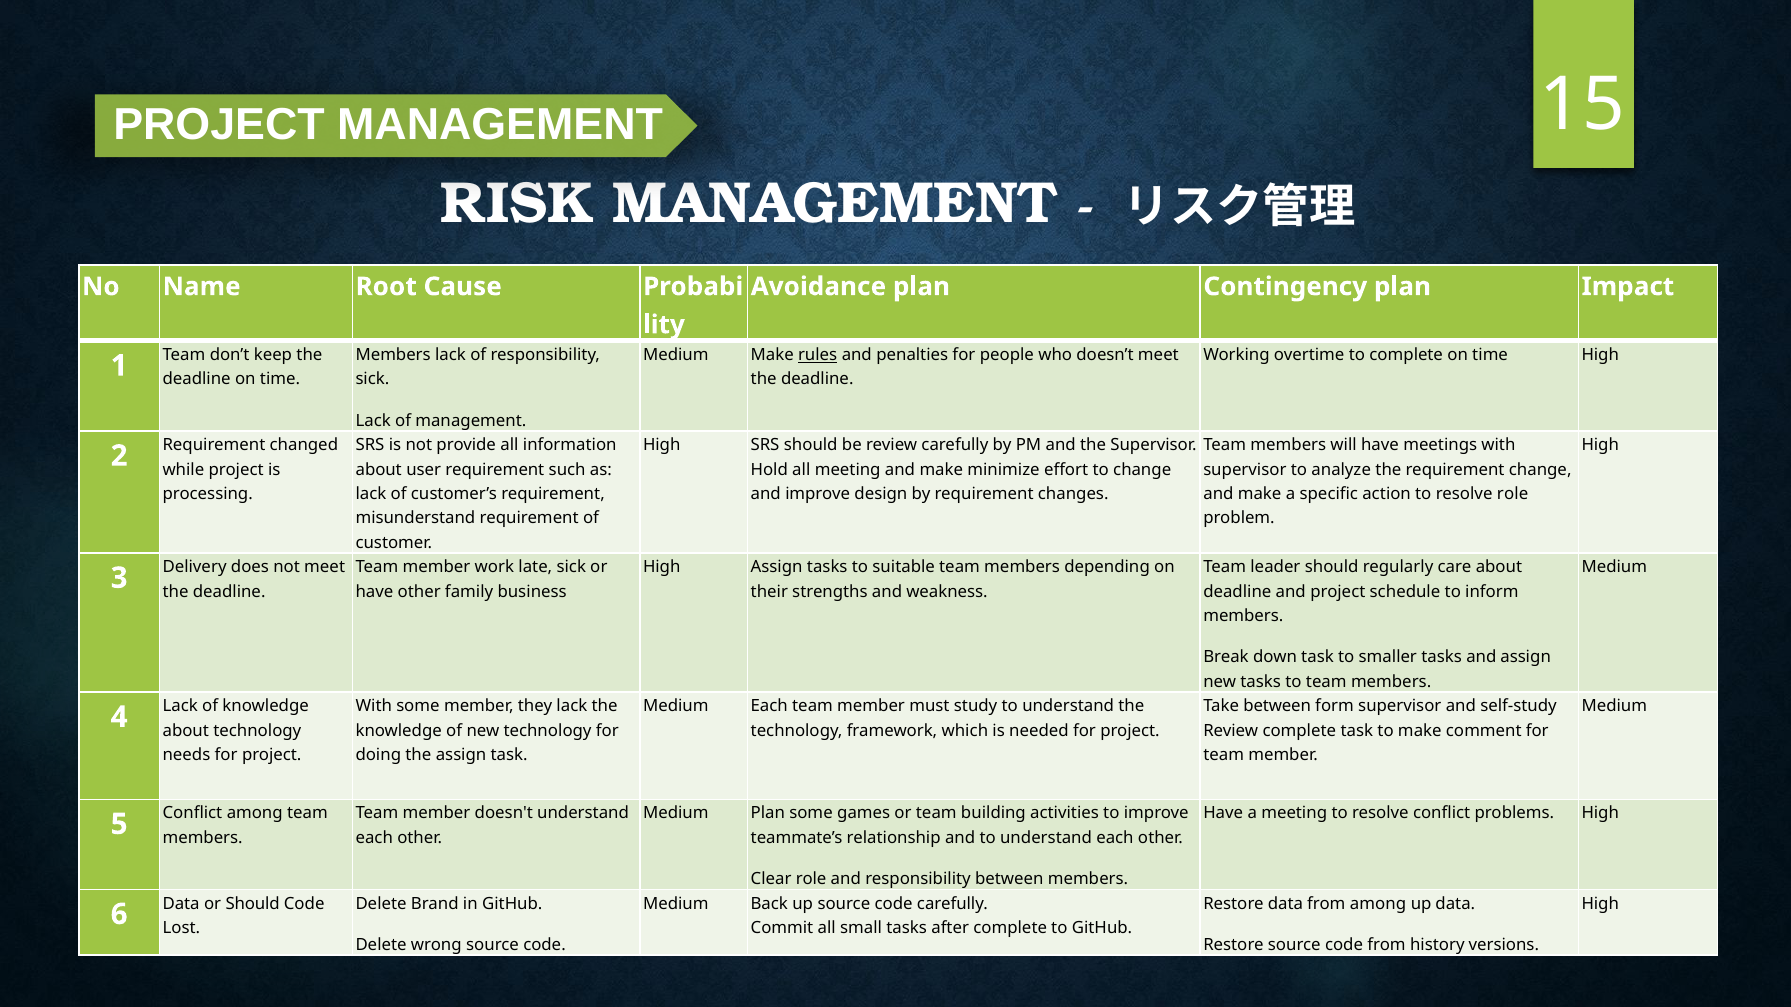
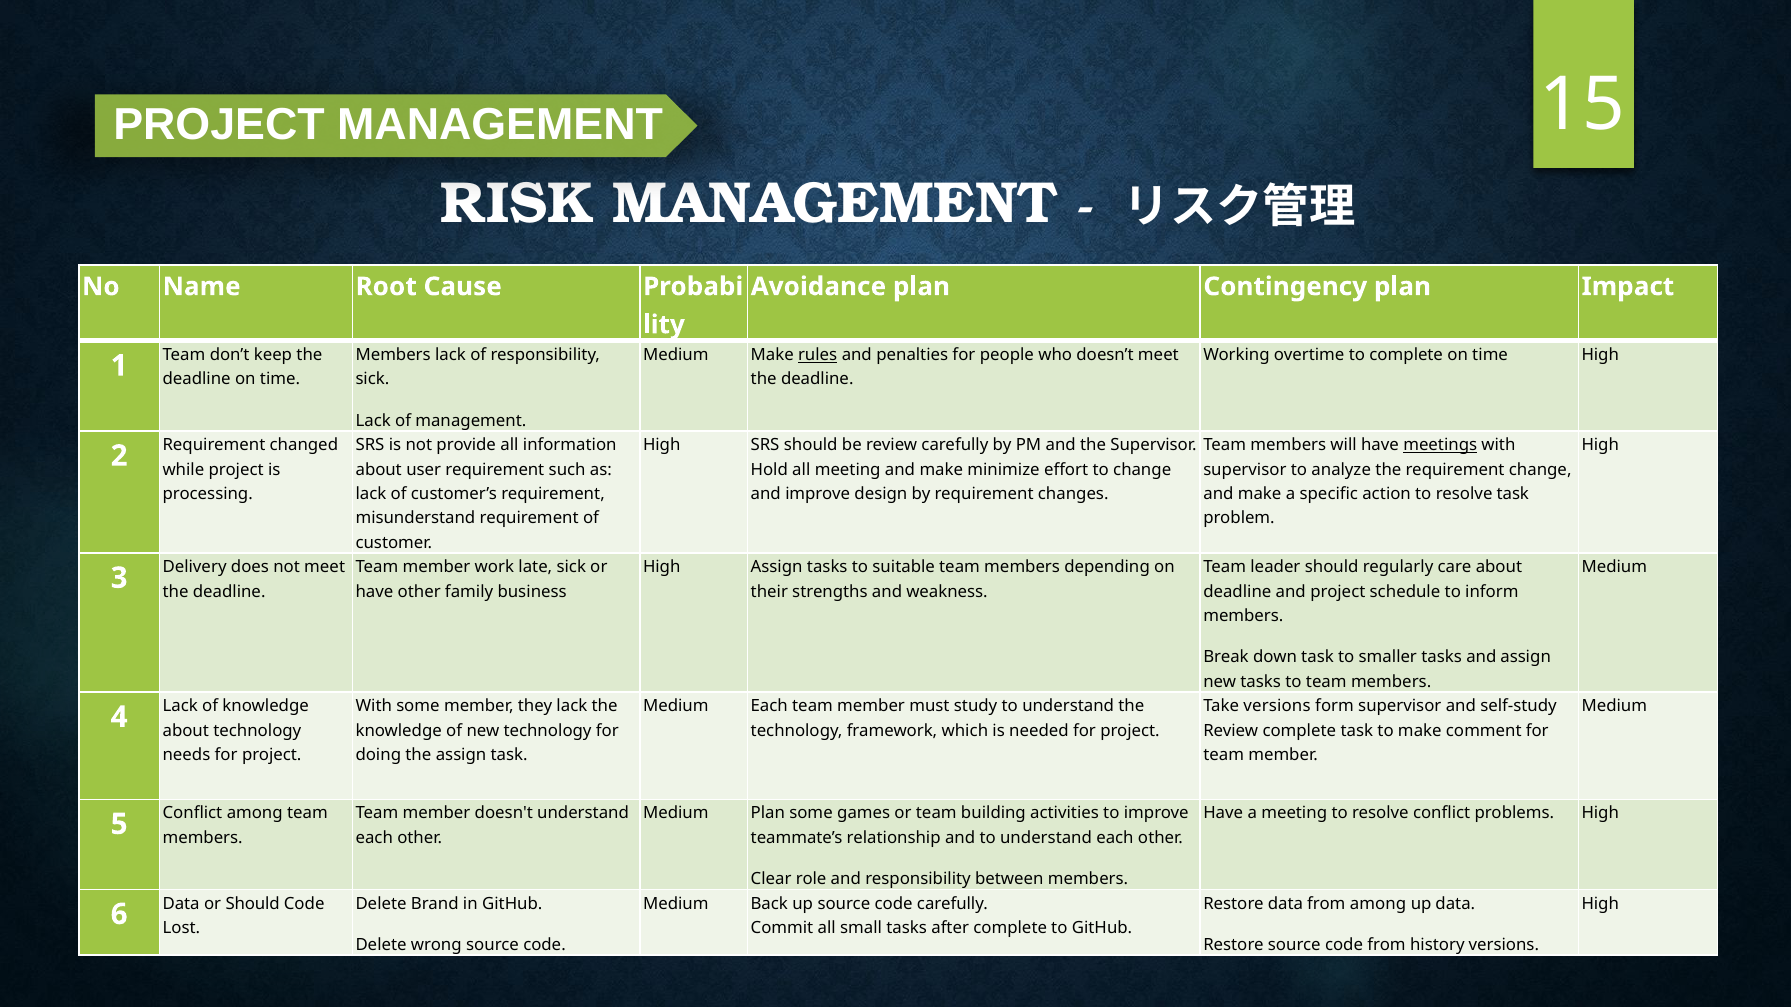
meetings underline: none -> present
resolve role: role -> task
Take between: between -> versions
